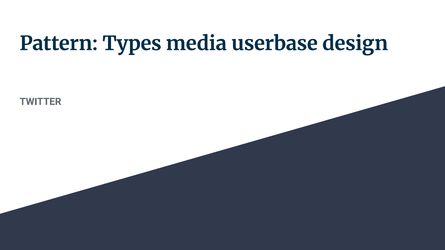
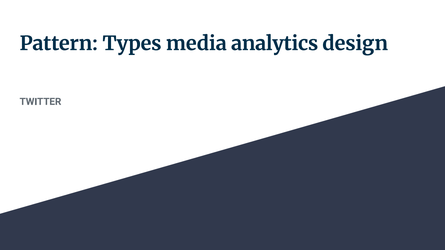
userbase: userbase -> analytics
